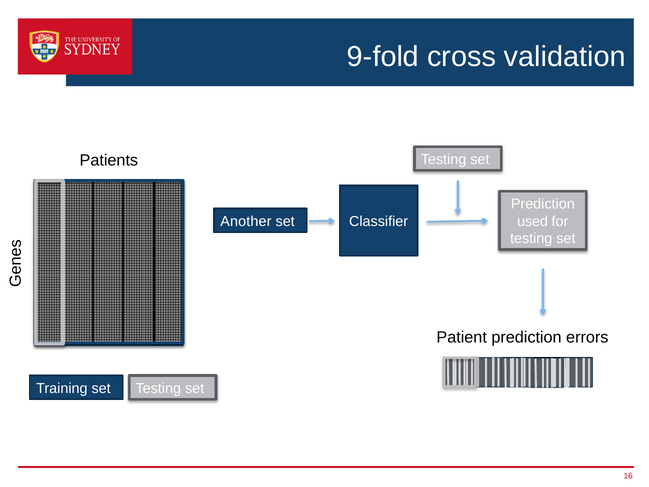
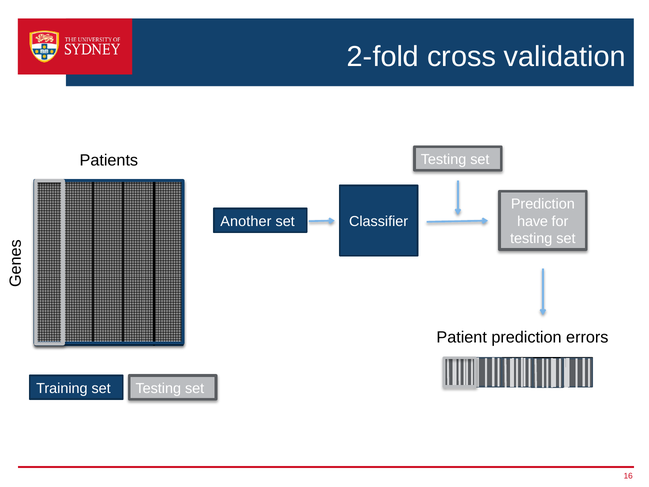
9-fold: 9-fold -> 2-fold
used: used -> have
